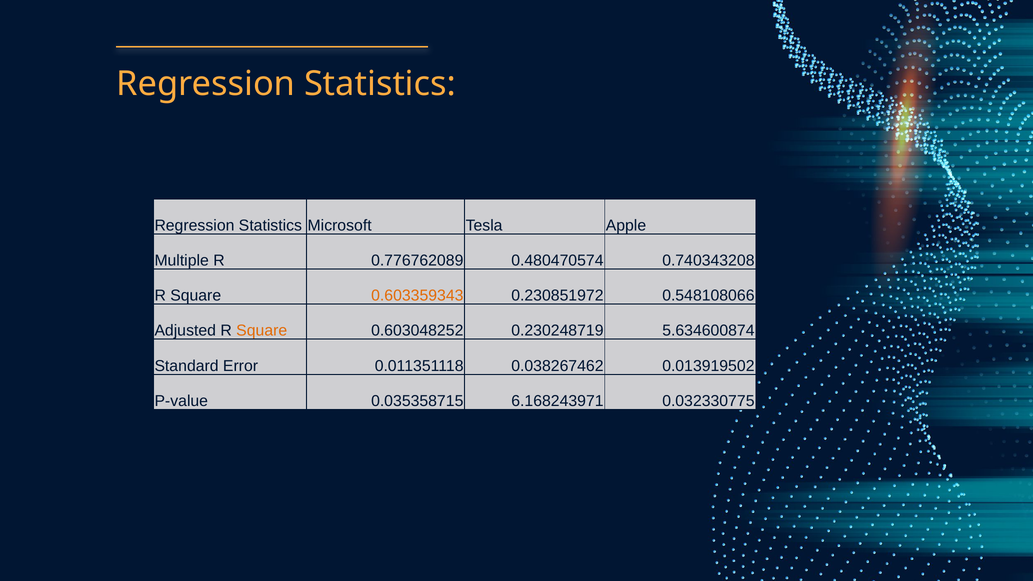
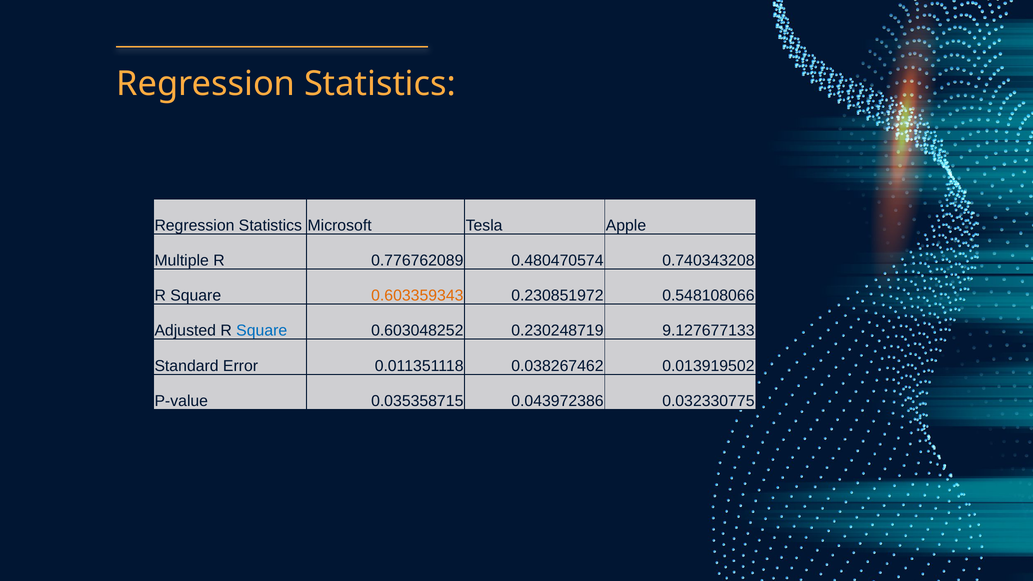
Square at (262, 331) colour: orange -> blue
5.634600874: 5.634600874 -> 9.127677133
6.168243971: 6.168243971 -> 0.043972386
